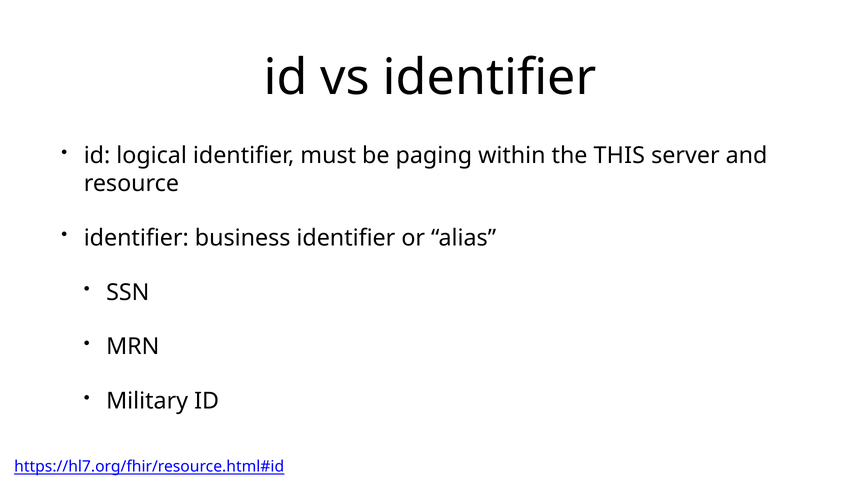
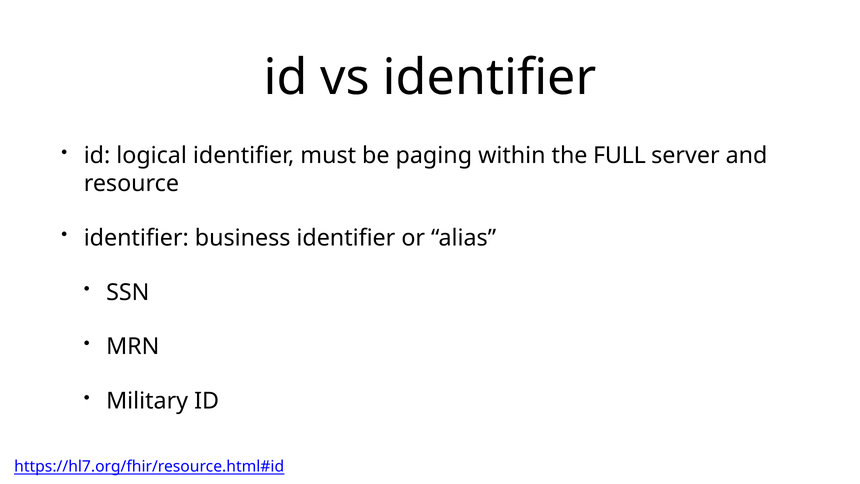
THIS: THIS -> FULL
